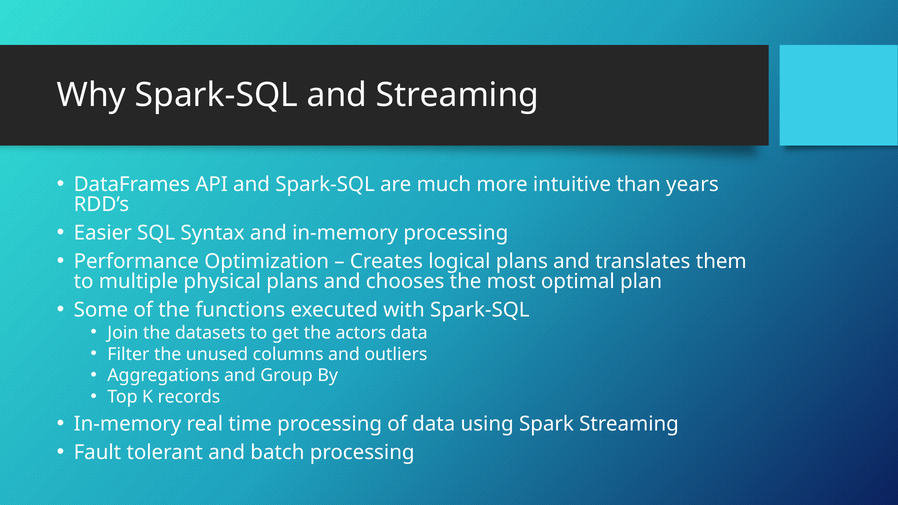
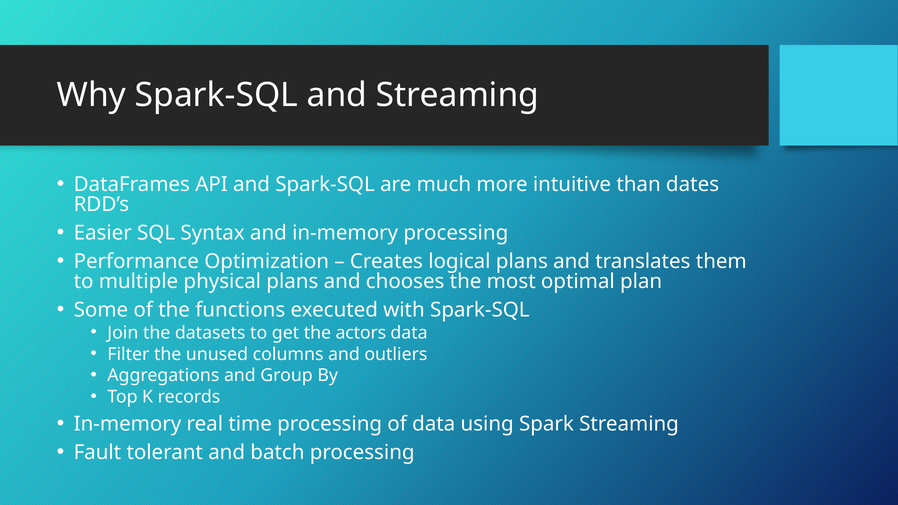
years: years -> dates
